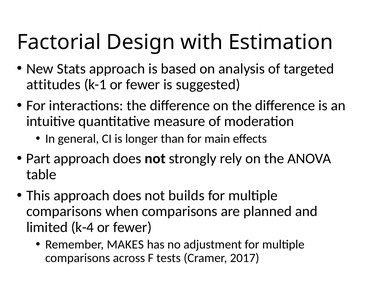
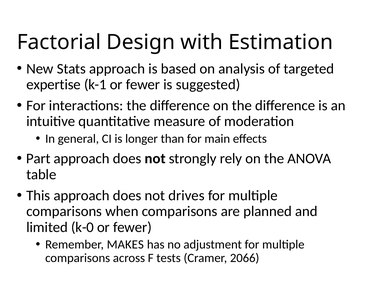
attitudes: attitudes -> expertise
builds: builds -> drives
k-4: k-4 -> k-0
2017: 2017 -> 2066
